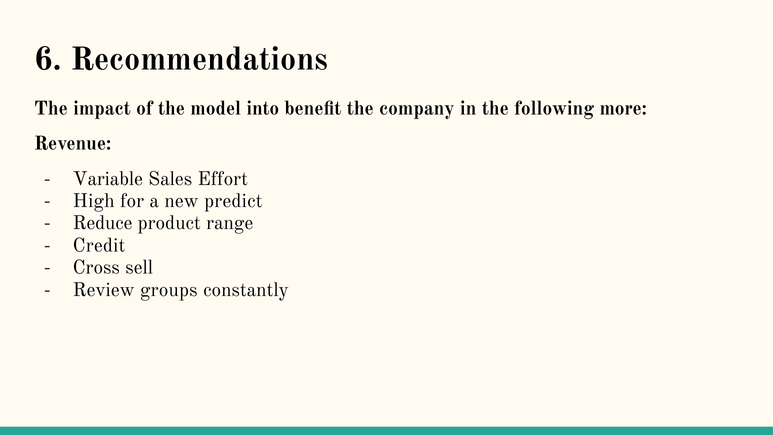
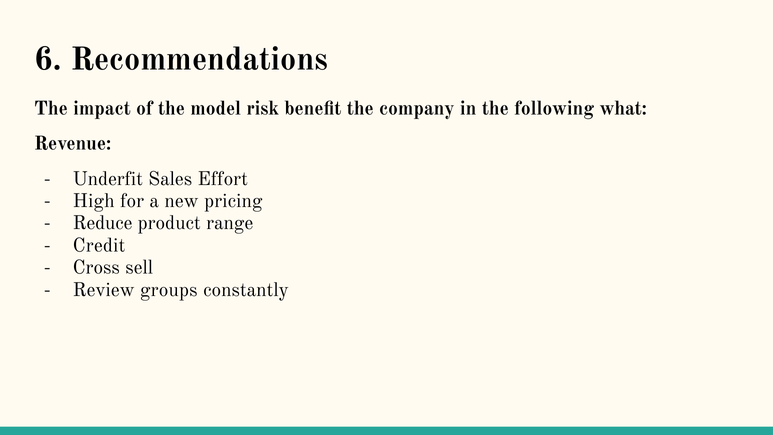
into: into -> risk
more: more -> what
Variable: Variable -> Underfit
predict: predict -> pricing
